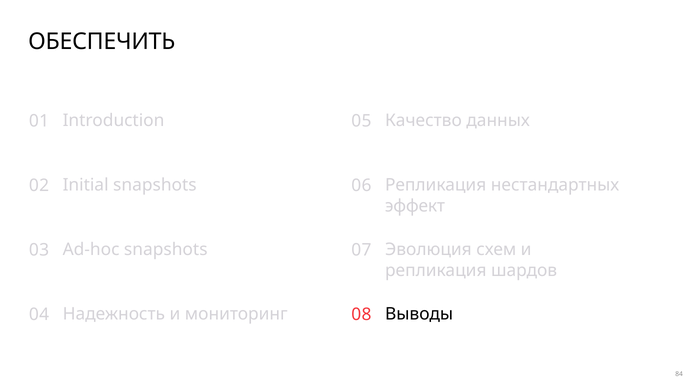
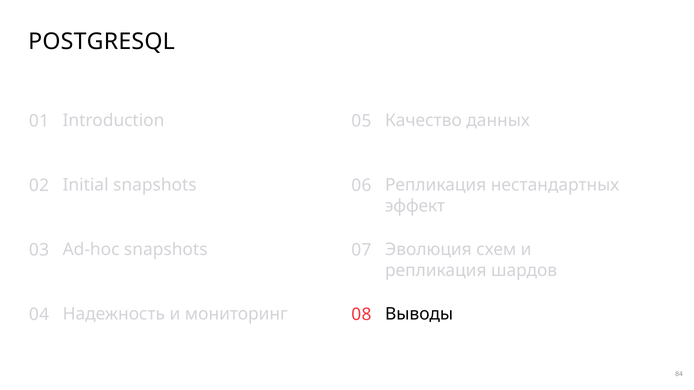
ОБЕСПЕЧИТЬ: ОБЕСПЕЧИТЬ -> POSTGRESQL
